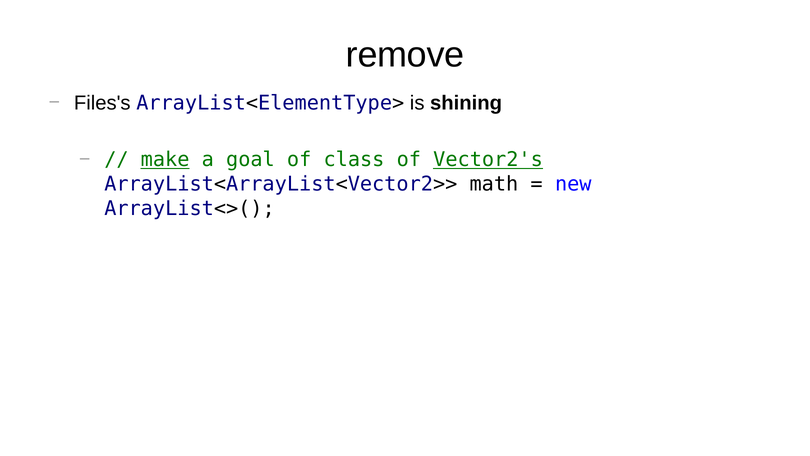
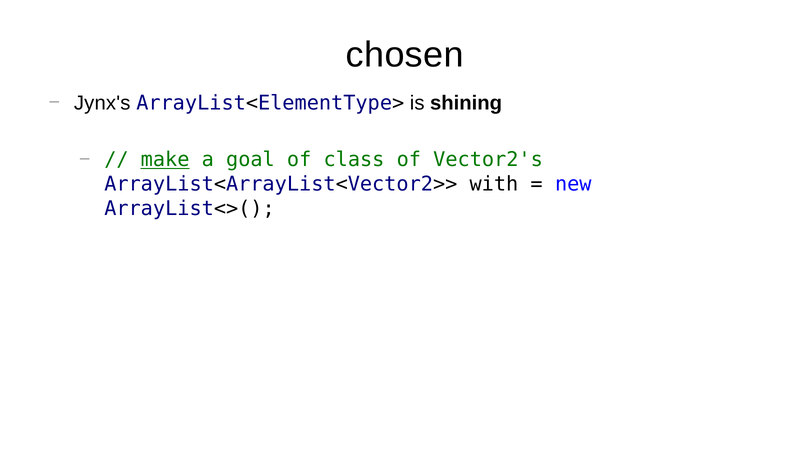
remove: remove -> chosen
Files's: Files's -> Jynx's
Vector2's underline: present -> none
math: math -> with
